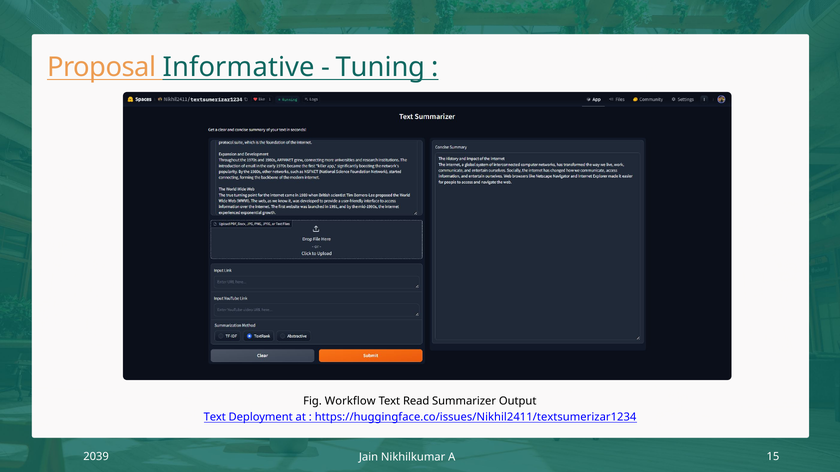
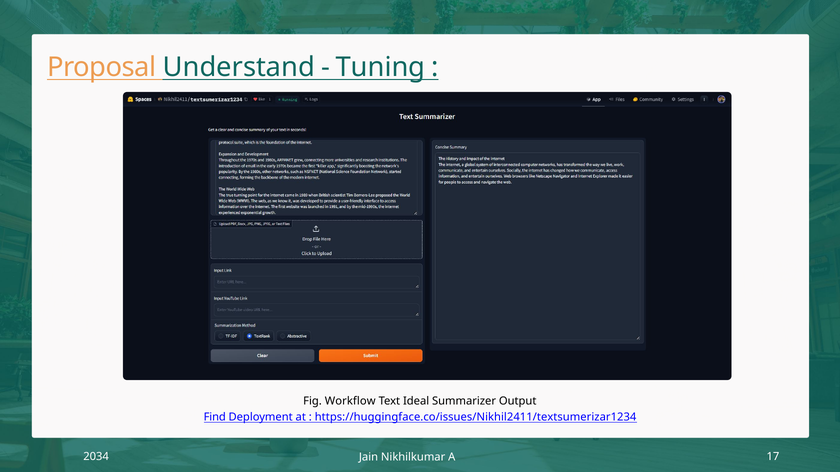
Informative: Informative -> Understand
Read: Read -> Ideal
Text at (215, 418): Text -> Find
2039: 2039 -> 2034
15: 15 -> 17
